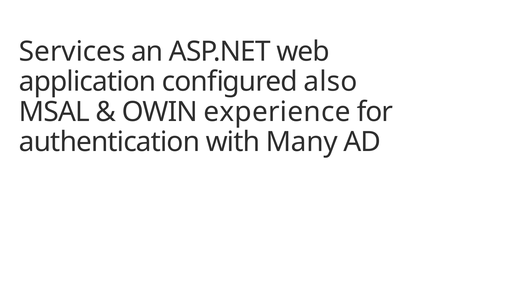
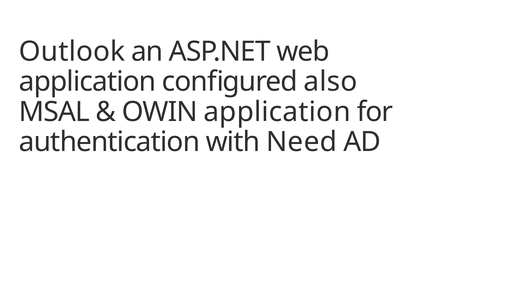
Services: Services -> Outlook
OWIN experience: experience -> application
Many: Many -> Need
